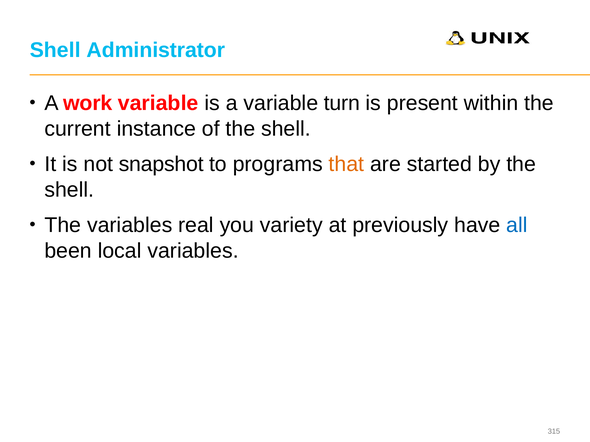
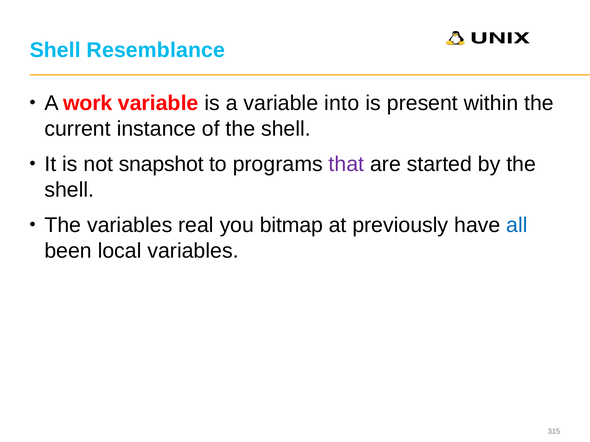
Administrator: Administrator -> Resemblance
turn: turn -> into
that colour: orange -> purple
variety: variety -> bitmap
